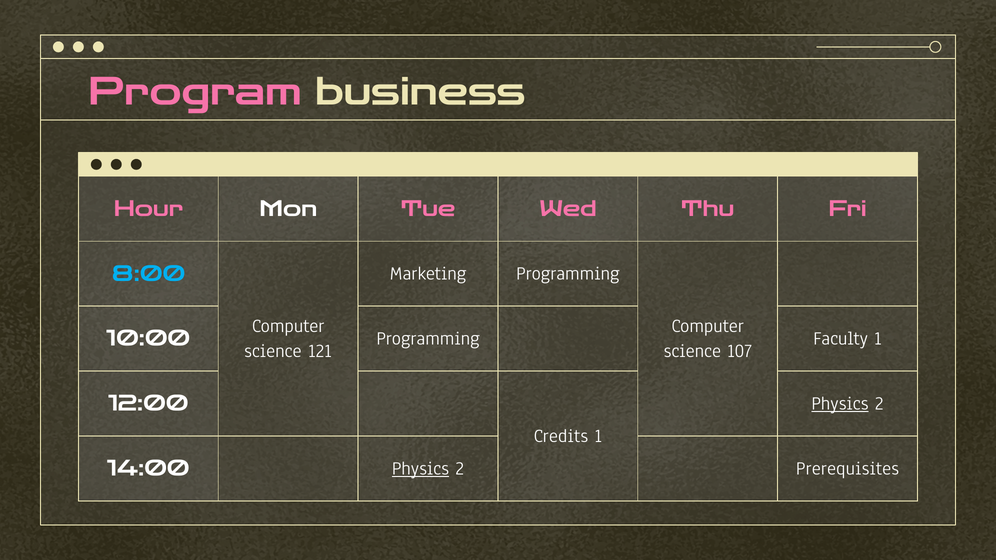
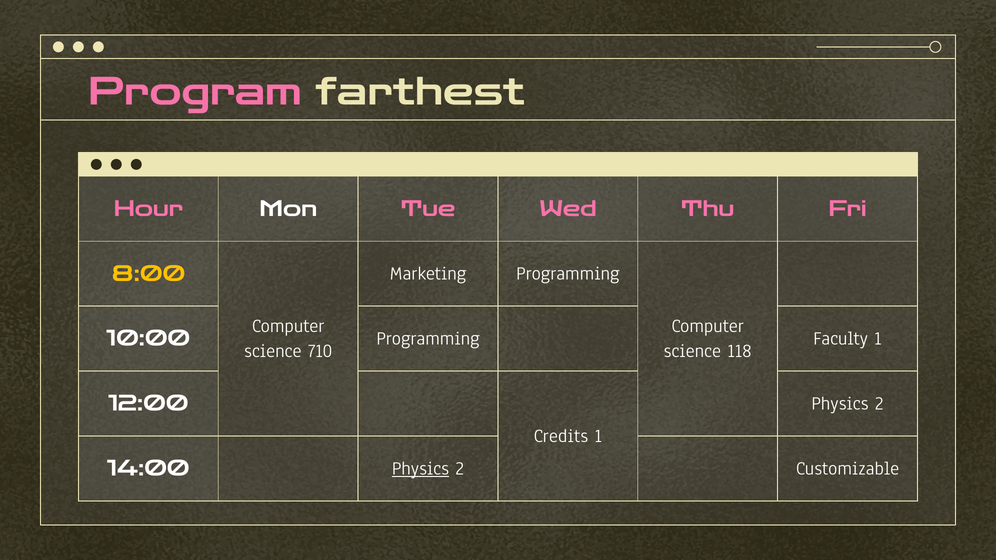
business: business -> farthest
8:00 colour: light blue -> yellow
121: 121 -> 710
107: 107 -> 118
Physics at (840, 404) underline: present -> none
Prerequisites: Prerequisites -> Customizable
